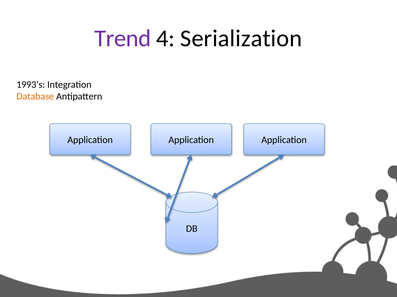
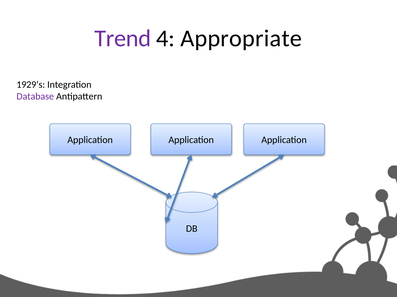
Serialization: Serialization -> Appropriate
1993’s: 1993’s -> 1929’s
Database colour: orange -> purple
